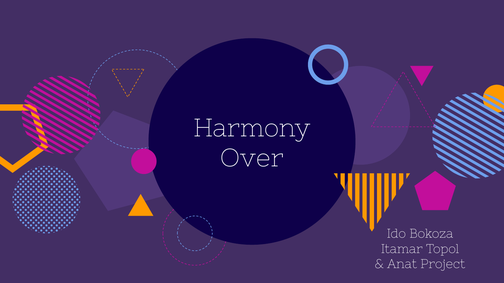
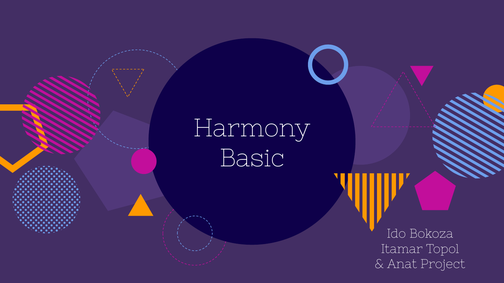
Over: Over -> Basic
